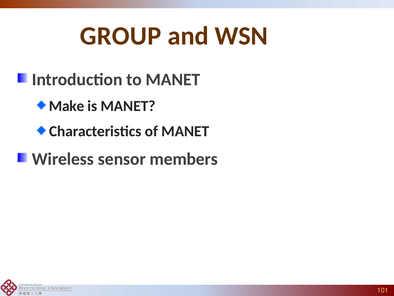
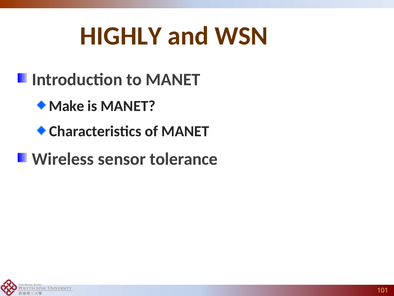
GROUP: GROUP -> HIGHLY
members: members -> tolerance
